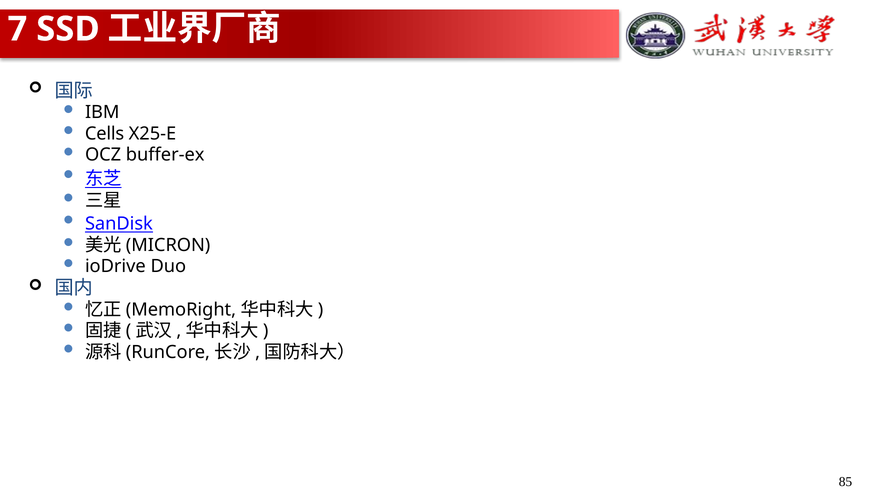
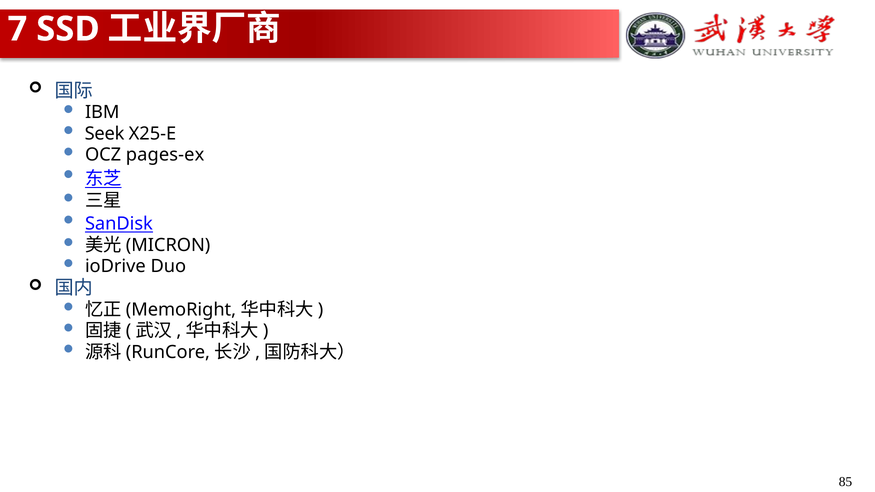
Cells: Cells -> Seek
buffer-ex: buffer-ex -> pages-ex
